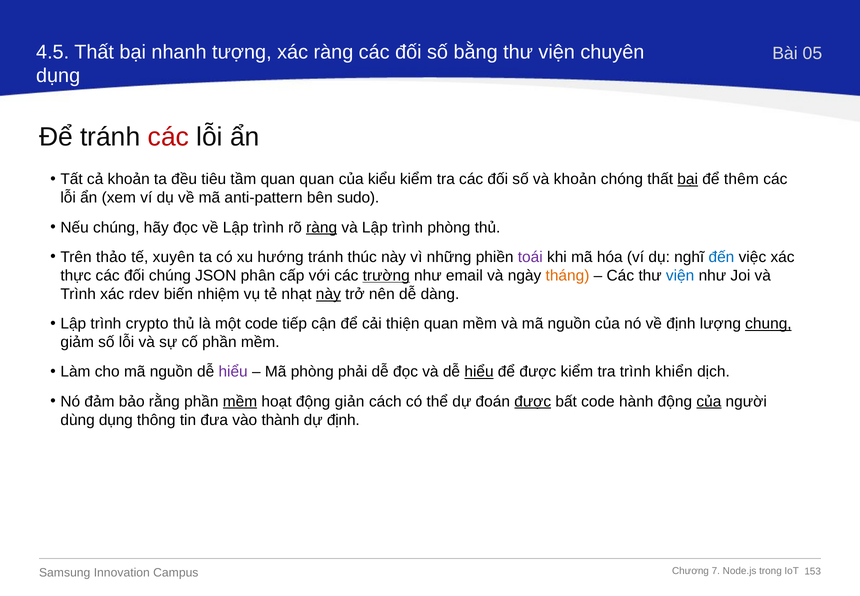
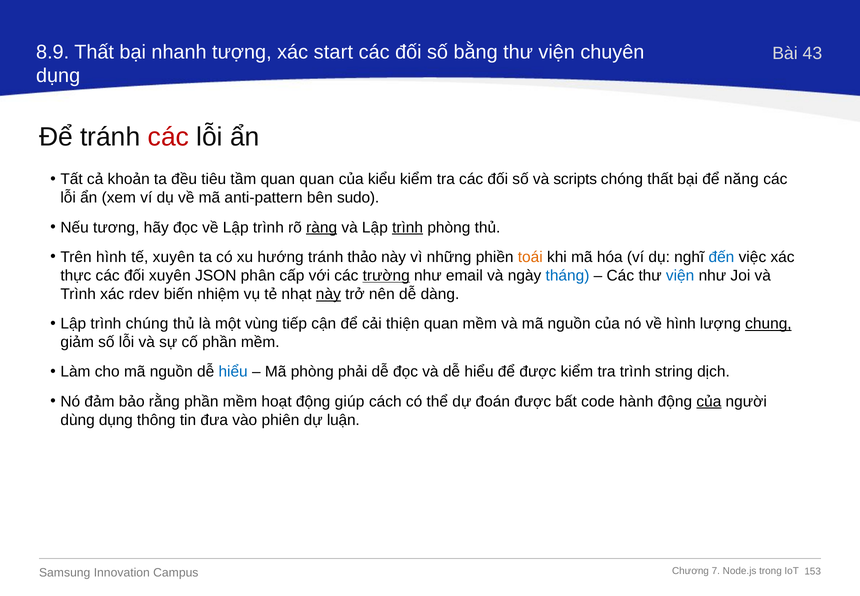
4.5: 4.5 -> 8.9
xác ràng: ràng -> start
05: 05 -> 43
và khoản: khoản -> scripts
bại at (688, 179) underline: present -> none
thêm: thêm -> năng
Nếu chúng: chúng -> tương
trình at (408, 227) underline: none -> present
Trên thảo: thảo -> hình
thúc: thúc -> thảo
toái colour: purple -> orange
đối chúng: chúng -> xuyên
tháng colour: orange -> blue
crypto: crypto -> chúng
một code: code -> vùng
về định: định -> hình
hiểu at (233, 372) colour: purple -> blue
hiểu at (479, 372) underline: present -> none
khiển: khiển -> string
mềm at (240, 401) underline: present -> none
giản: giản -> giúp
được at (533, 401) underline: present -> none
thành: thành -> phiên
dự định: định -> luận
